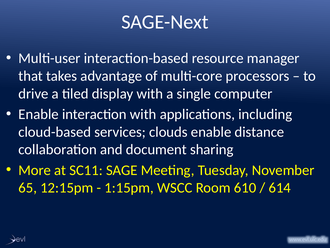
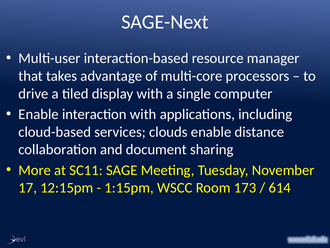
65: 65 -> 17
610: 610 -> 173
